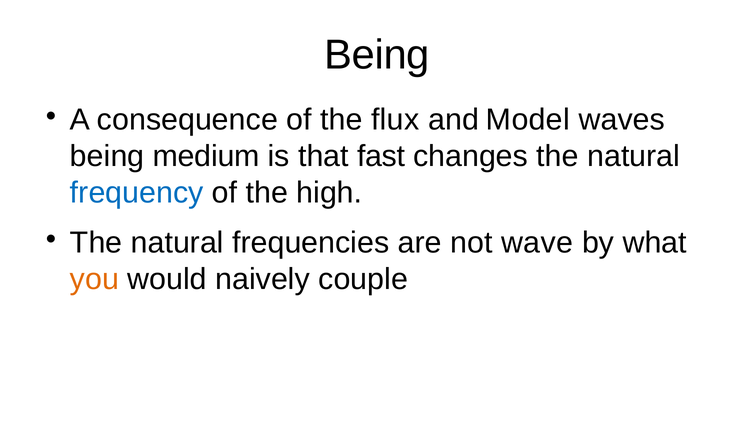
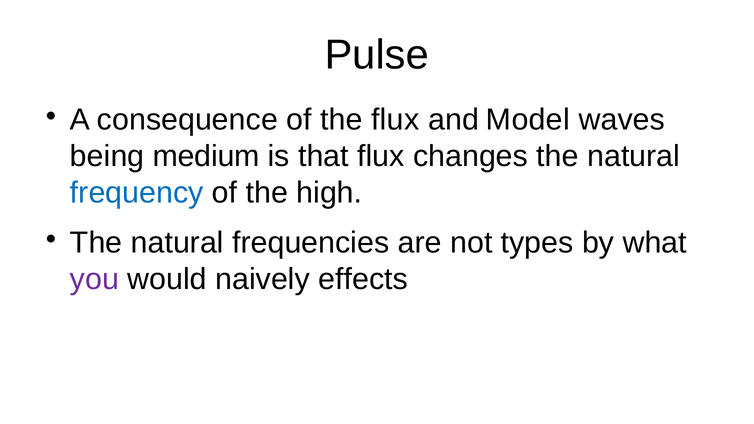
Being at (377, 55): Being -> Pulse
that fast: fast -> flux
wave: wave -> types
you colour: orange -> purple
couple: couple -> effects
